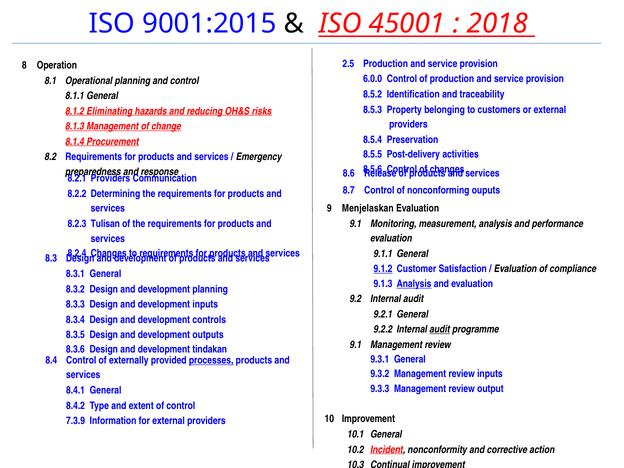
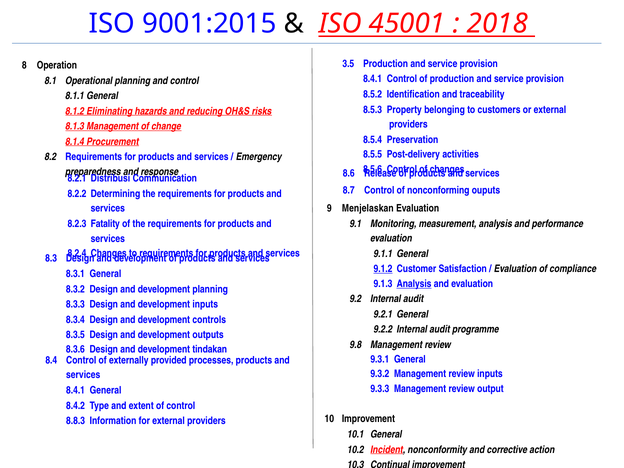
2.5: 2.5 -> 3.5
6.0.0 at (373, 79): 6.0.0 -> 8.4.1
8.2.1 Providers: Providers -> Distribusi
Tulisan: Tulisan -> Fatality
audit at (440, 329) underline: present -> none
9.1 at (356, 345): 9.1 -> 9.8
processes underline: present -> none
7.3.9: 7.3.9 -> 8.8.3
